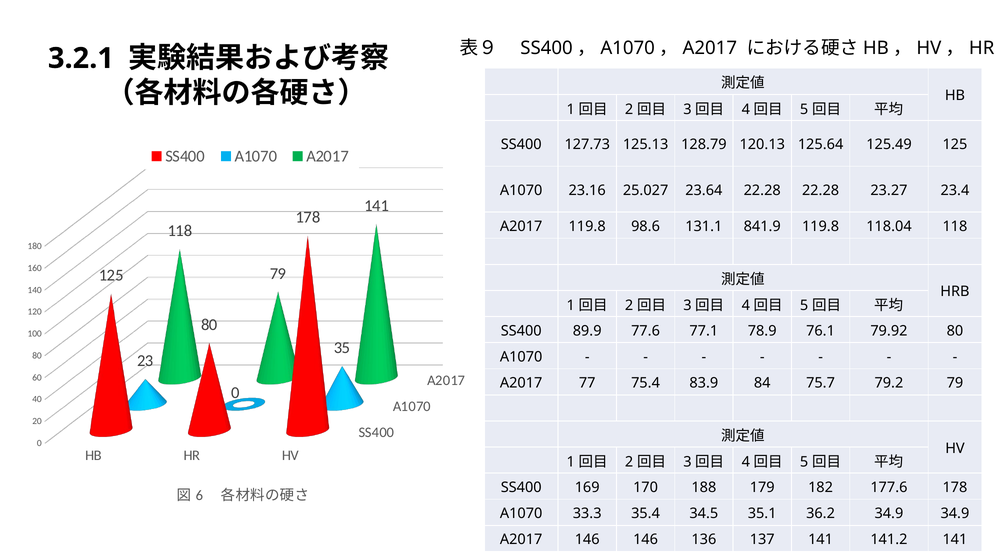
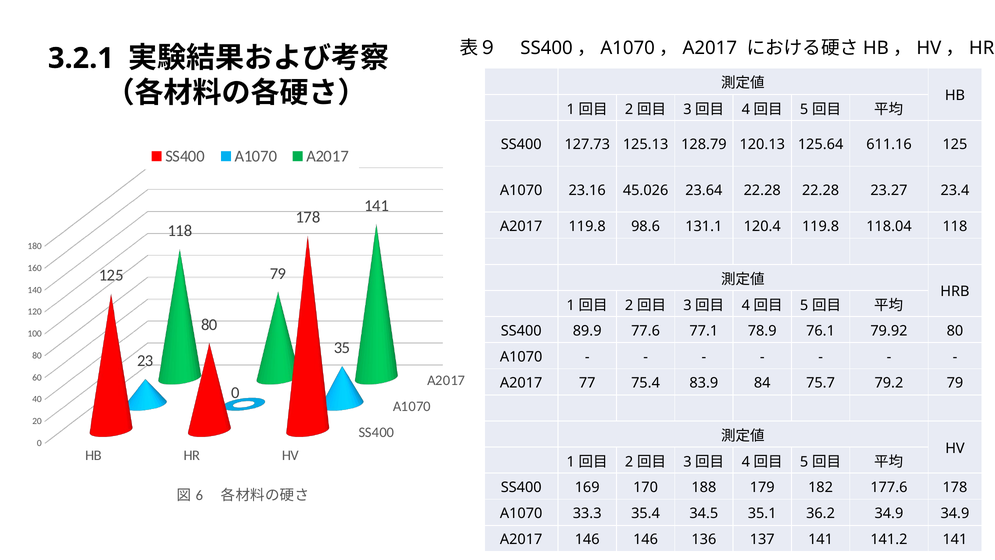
125.49: 125.49 -> 611.16
25.027: 25.027 -> 45.026
841.9: 841.9 -> 120.4
